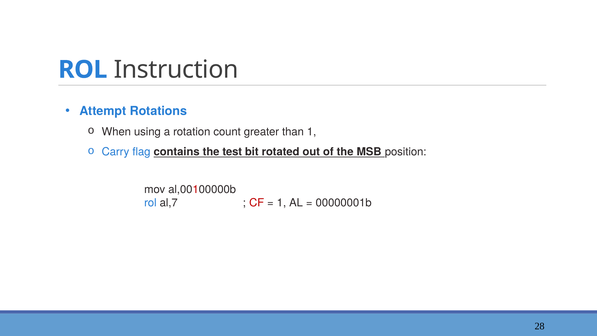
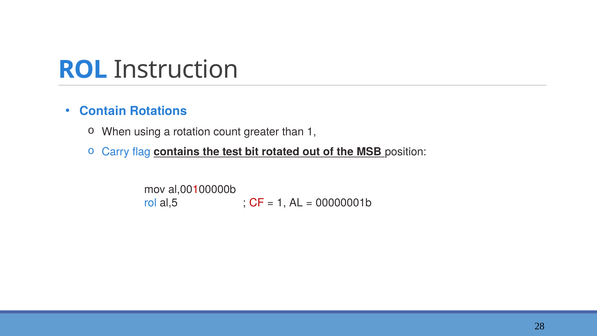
Attempt: Attempt -> Contain
al,7: al,7 -> al,5
